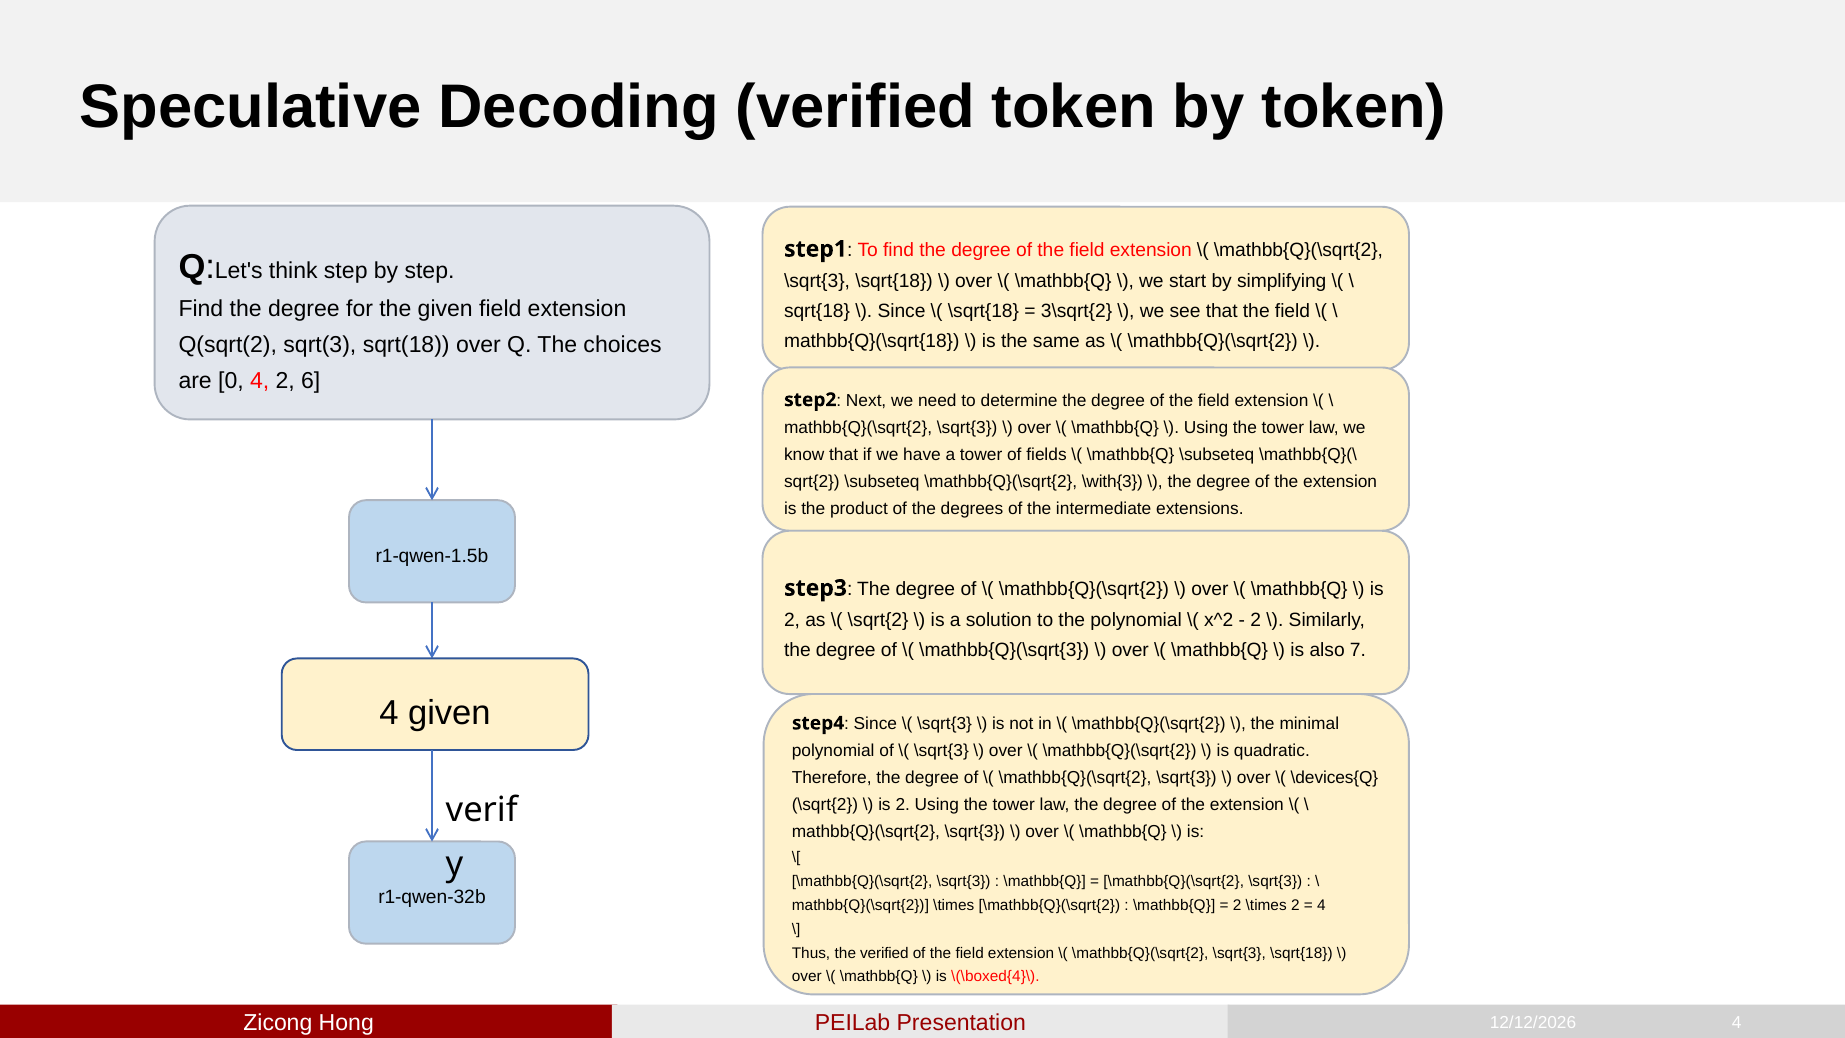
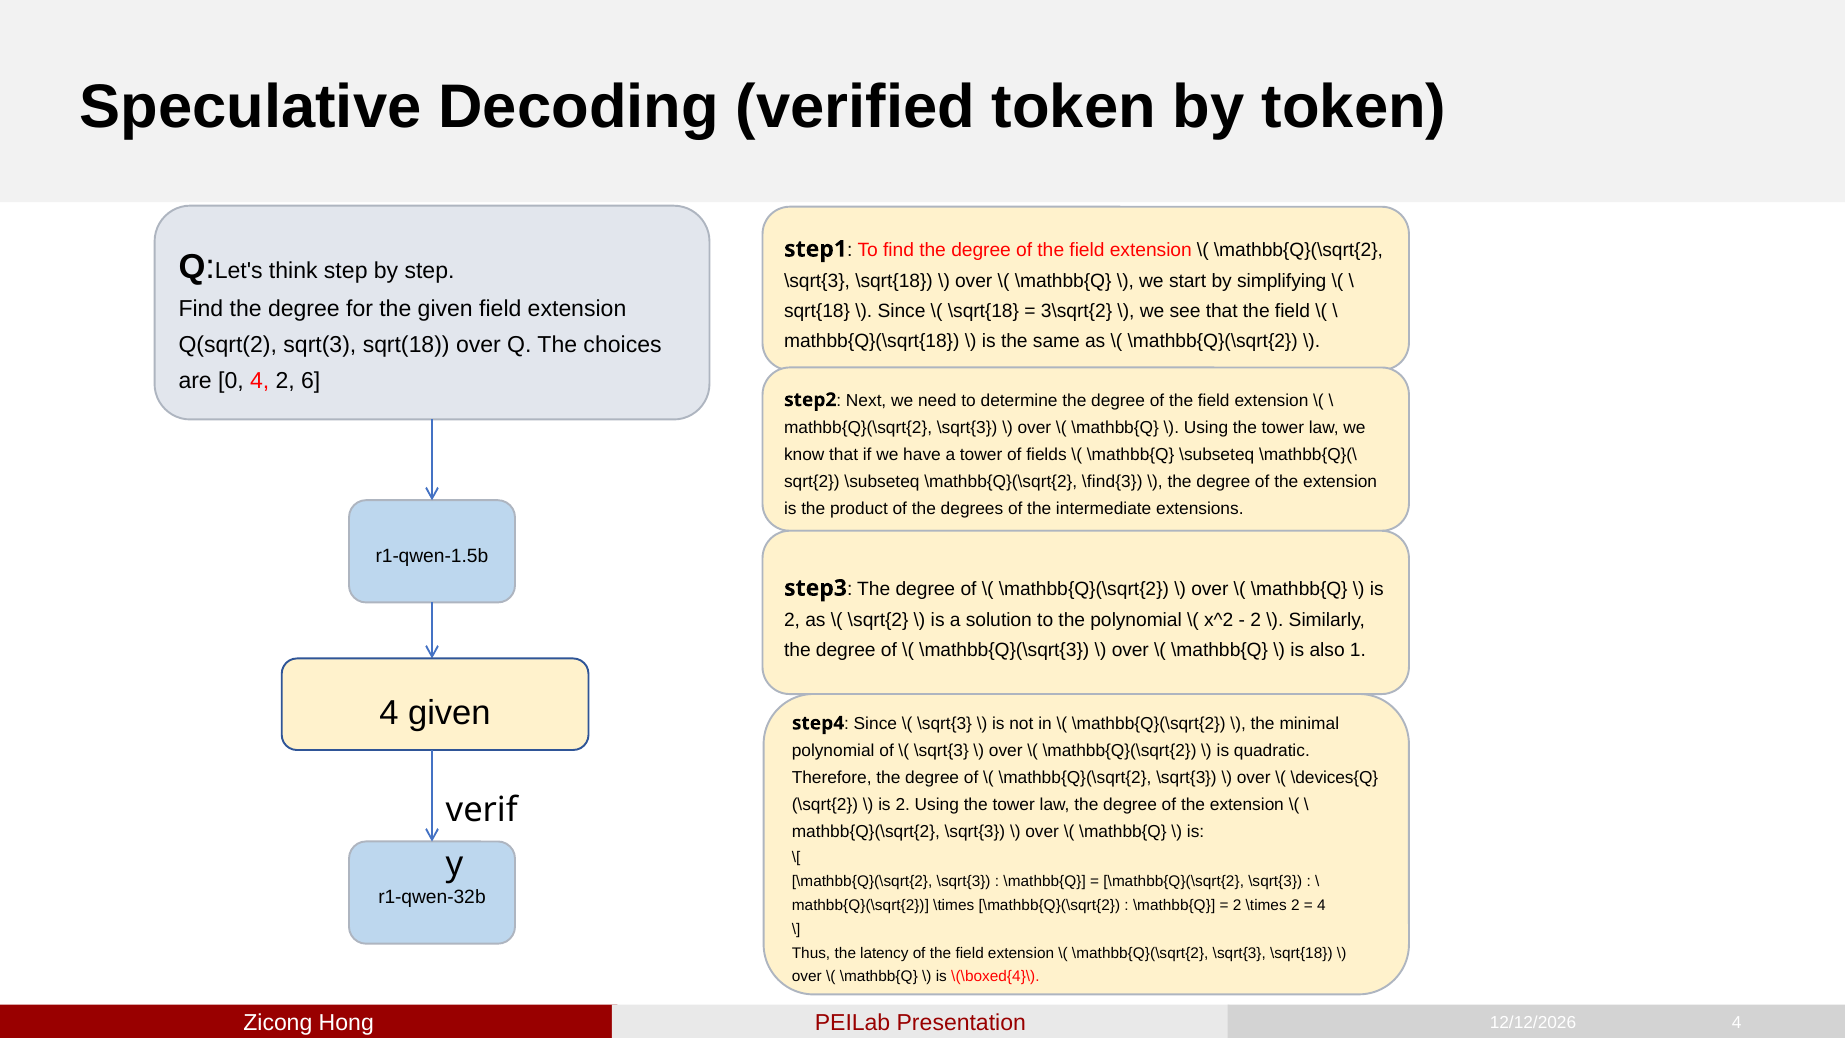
\with{3: \with{3 -> \find{3
7: 7 -> 1
the verified: verified -> latency
